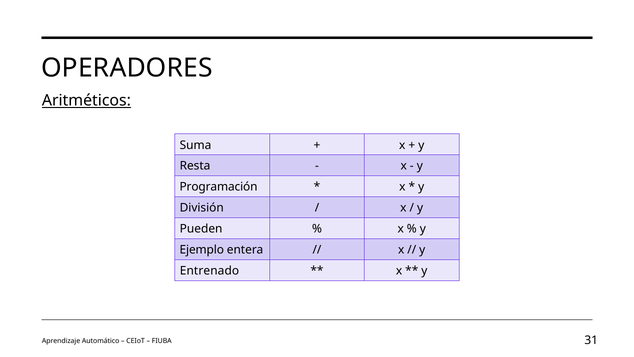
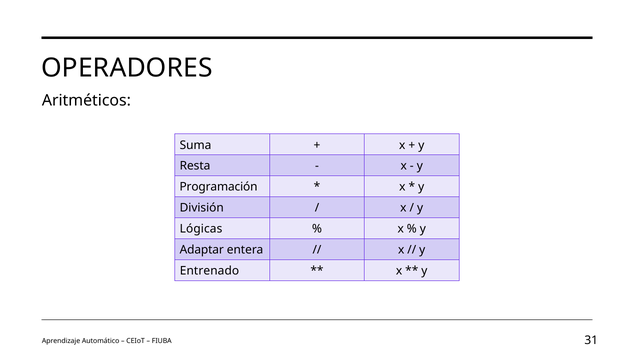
Aritméticos underline: present -> none
Pueden: Pueden -> Lógicas
Ejemplo: Ejemplo -> Adaptar
